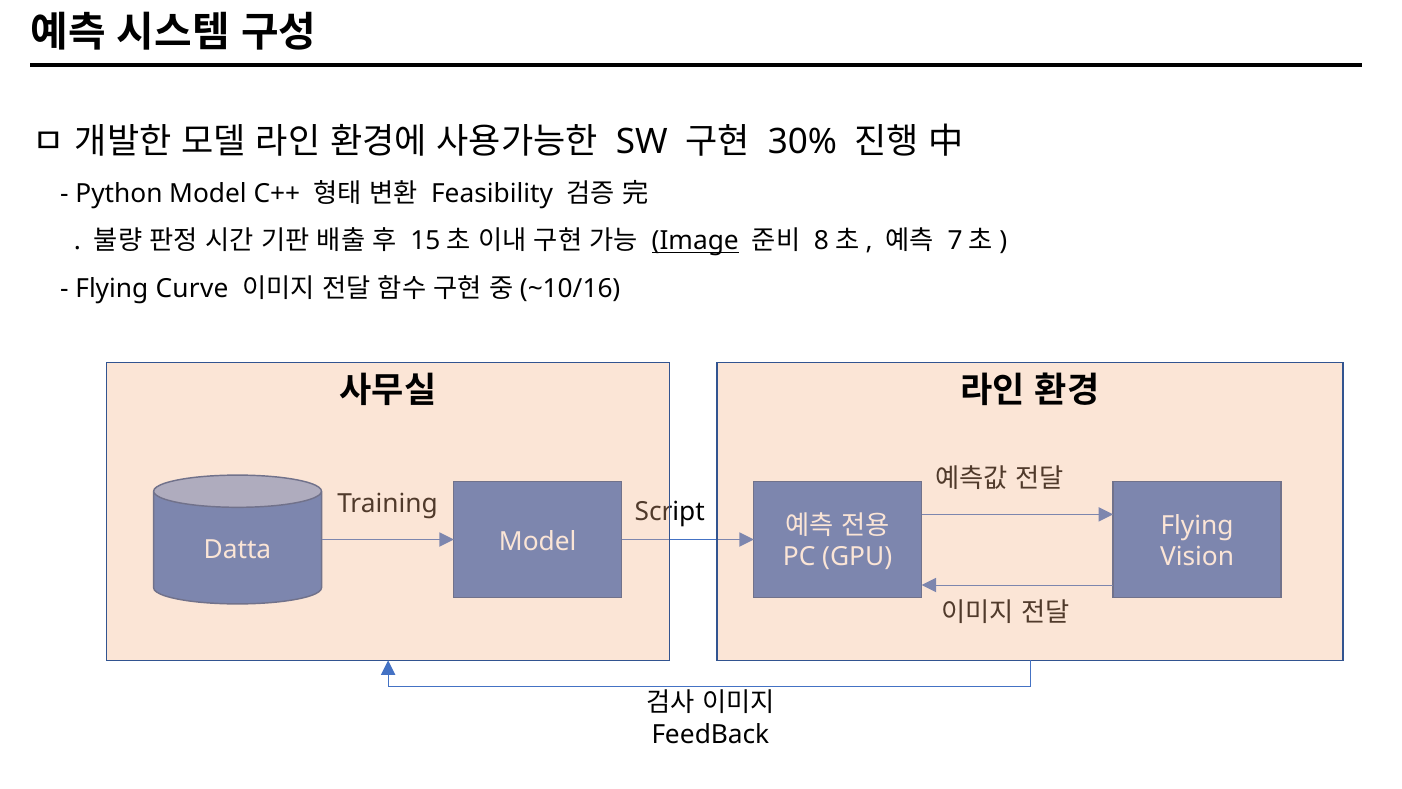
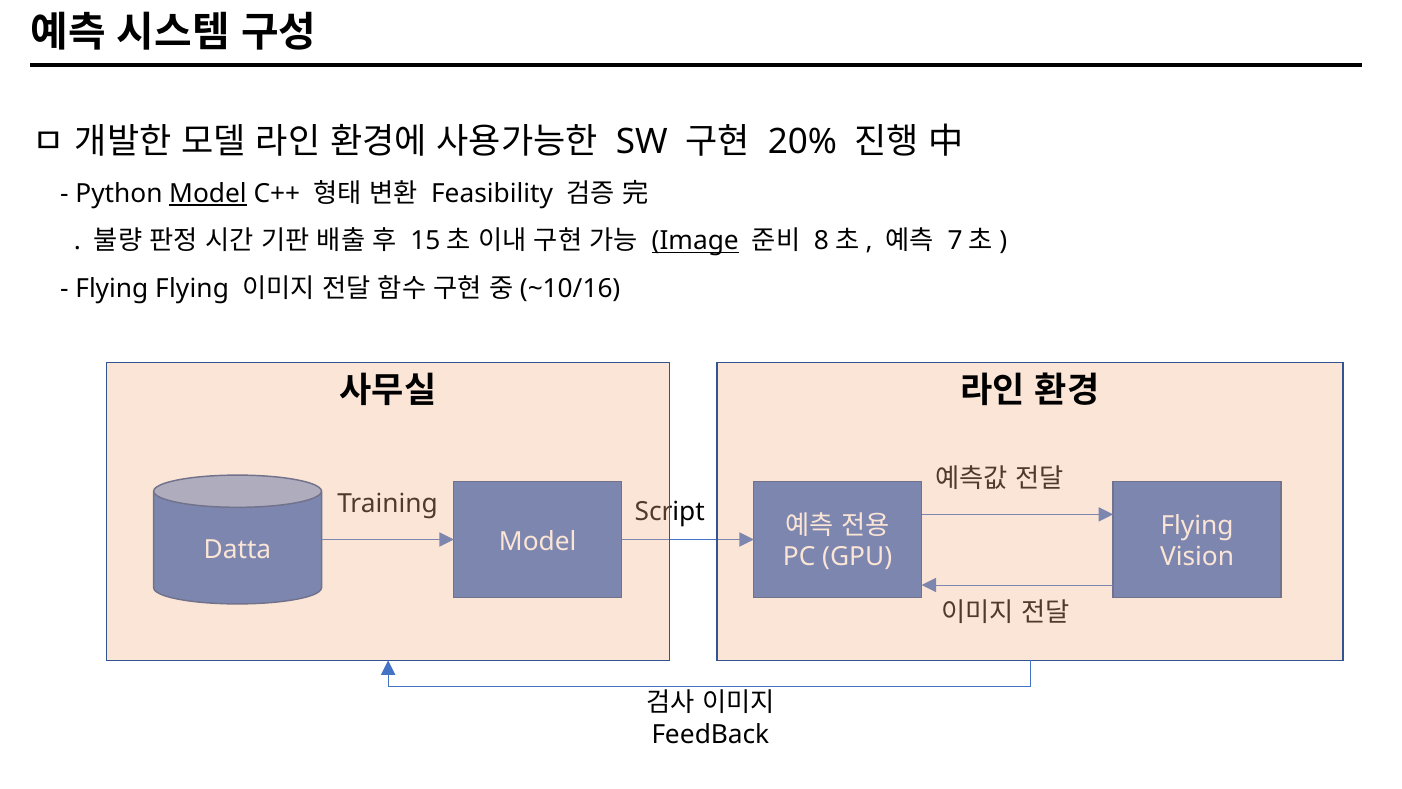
30%: 30% -> 20%
Model at (208, 194) underline: none -> present
Flying Curve: Curve -> Flying
